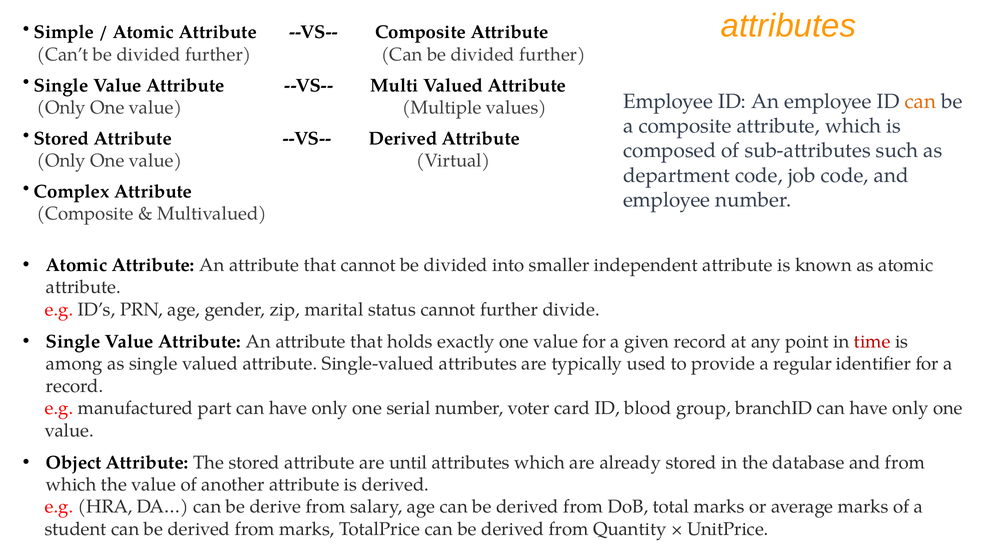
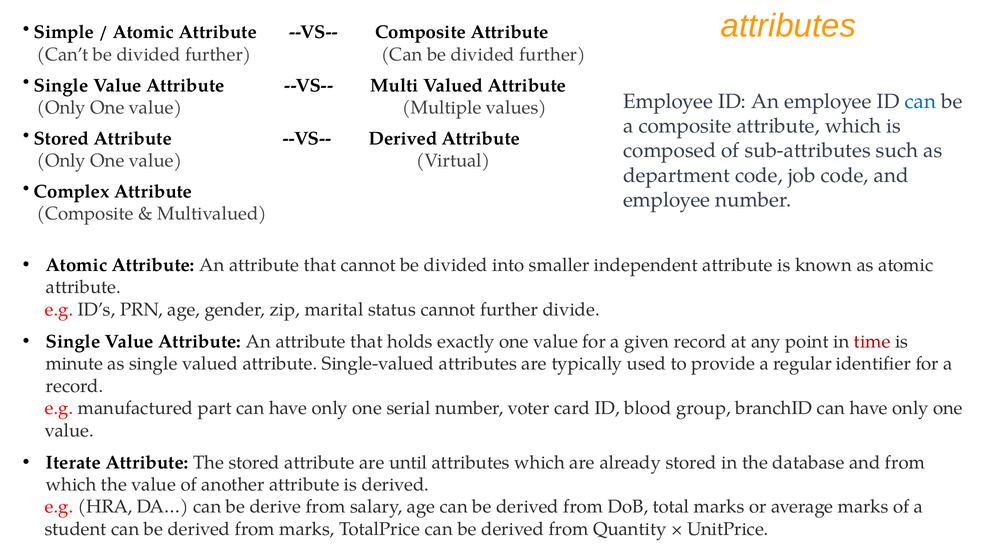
can at (920, 101) colour: orange -> blue
among: among -> minute
Object: Object -> Iterate
